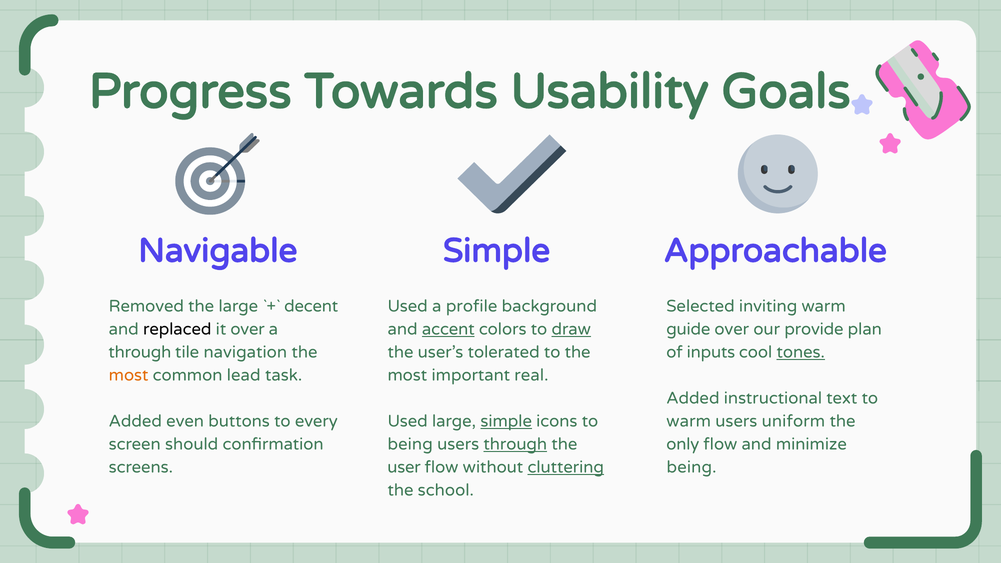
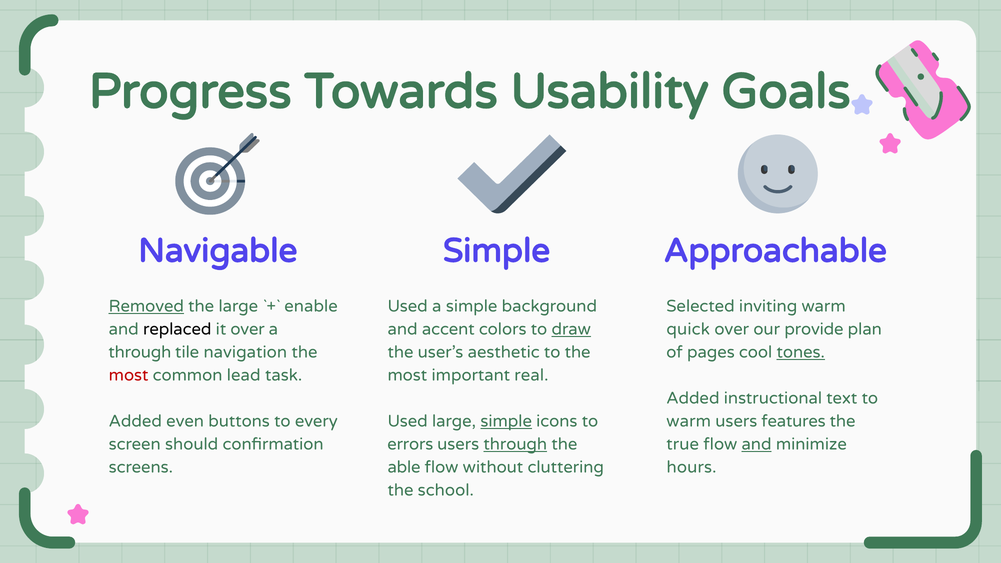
Removed underline: none -> present
decent: decent -> enable
a profile: profile -> simple
accent underline: present -> none
guide: guide -> quick
tolerated: tolerated -> aesthetic
inputs: inputs -> pages
most at (129, 375) colour: orange -> red
uniform: uniform -> features
being at (410, 444): being -> errors
only: only -> true
and at (757, 444) underline: none -> present
user: user -> able
cluttering underline: present -> none
being at (692, 467): being -> hours
